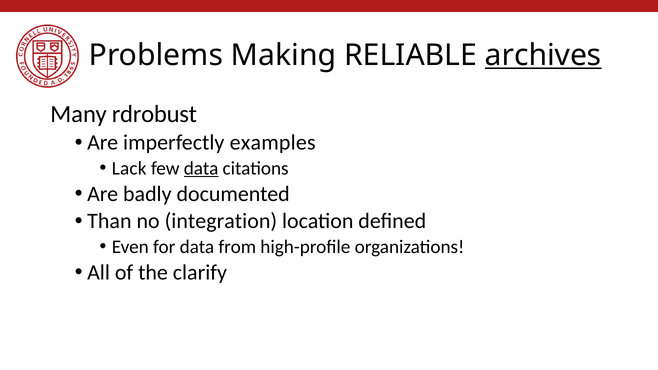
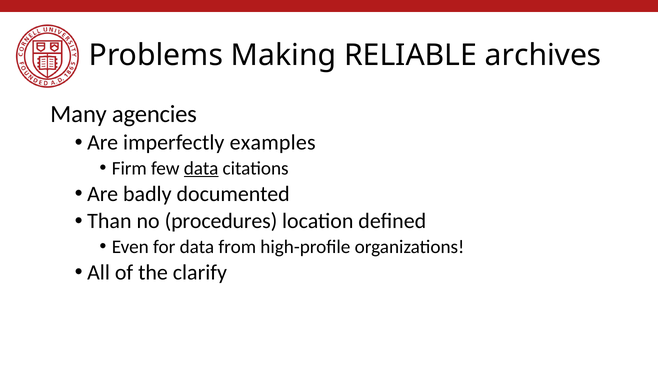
archives underline: present -> none
rdrobust: rdrobust -> agencies
Lack: Lack -> Firm
integration: integration -> procedures
